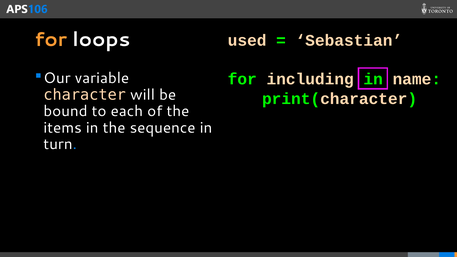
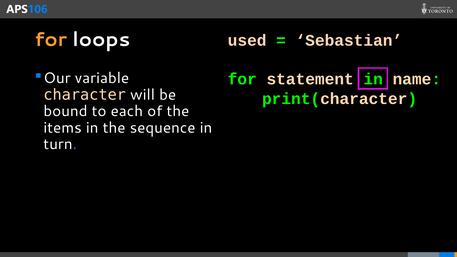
including: including -> statement
